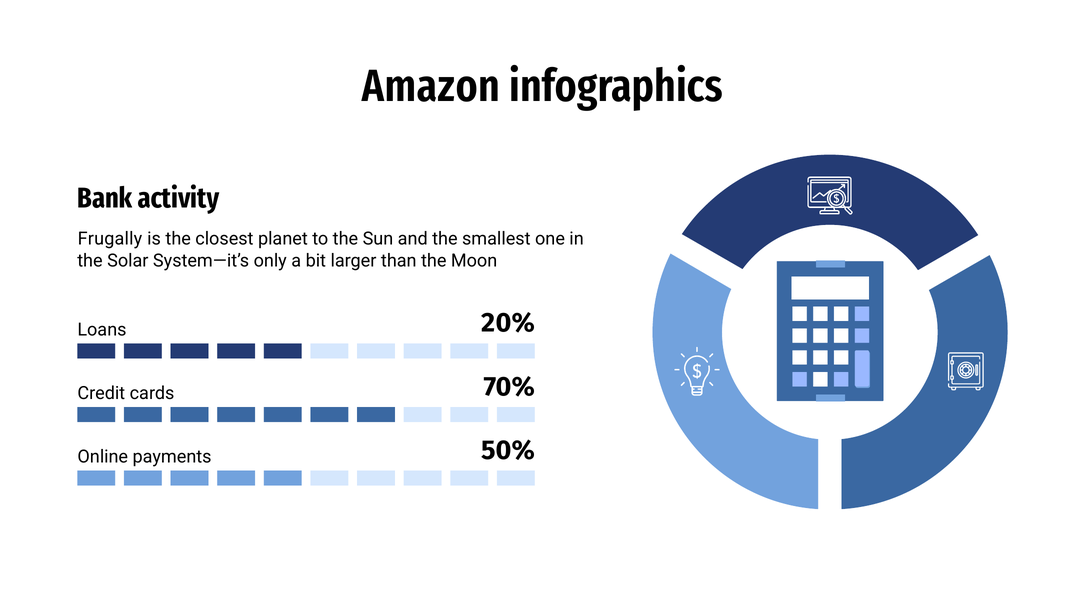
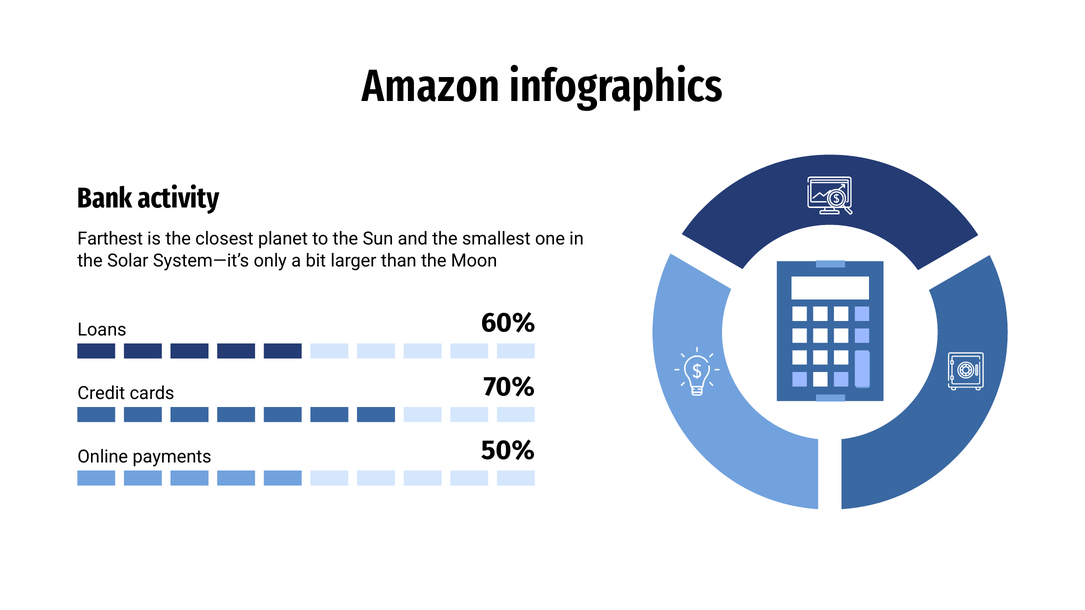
Frugally: Frugally -> Farthest
20%: 20% -> 60%
